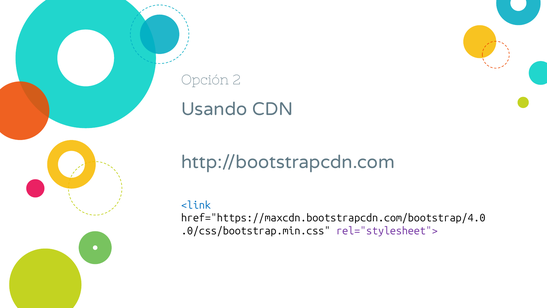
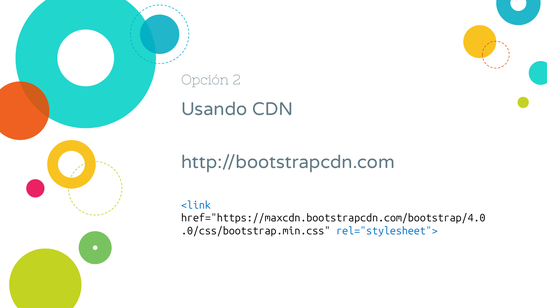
rel="stylesheet"> colour: purple -> blue
